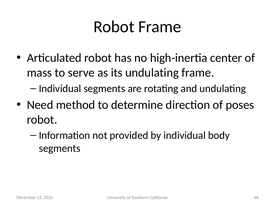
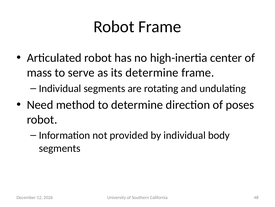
its undulating: undulating -> determine
